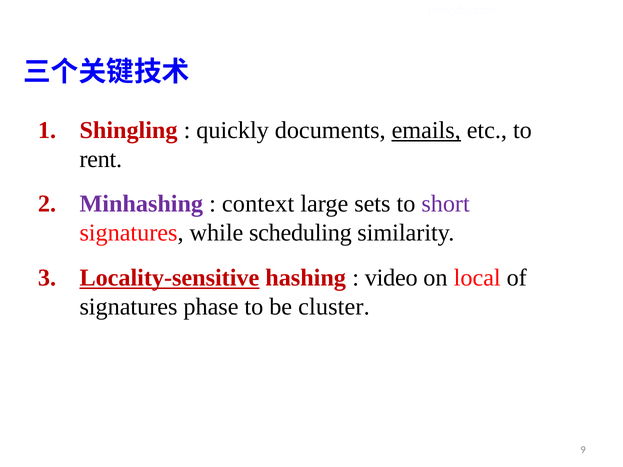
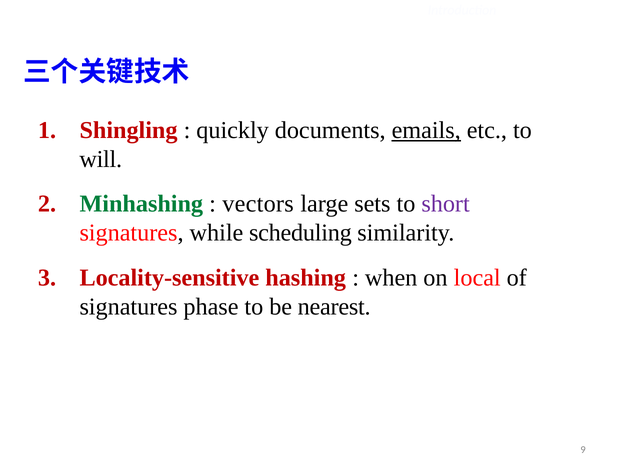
rent: rent -> will
Minhashing colour: purple -> green
context: context -> vectors
Locality-sensitive underline: present -> none
video: video -> when
cluster: cluster -> nearest
